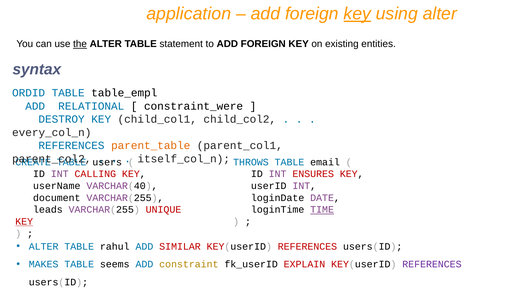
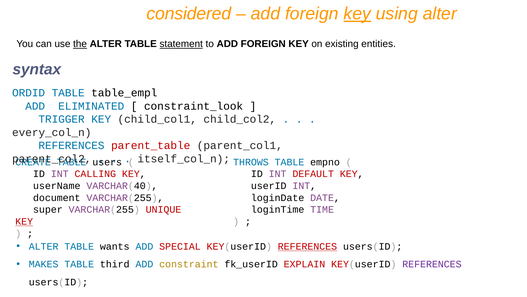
application: application -> considered
statement underline: none -> present
RELATIONAL: RELATIONAL -> ELIMINATED
constraint_were: constraint_were -> constraint_look
DESTROY: DESTROY -> TRIGGER
parent_table colour: orange -> red
email: email -> empno
ENSURES: ENSURES -> DEFAULT
leads: leads -> super
TIME underline: present -> none
rahul: rahul -> wants
SIMILAR: SIMILAR -> SPECIAL
REFERENCES at (307, 246) underline: none -> present
seems: seems -> third
